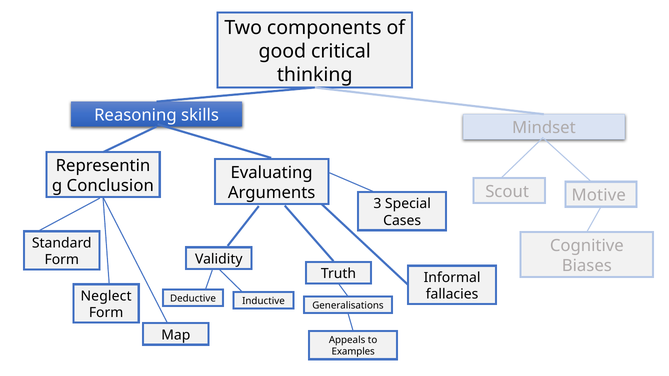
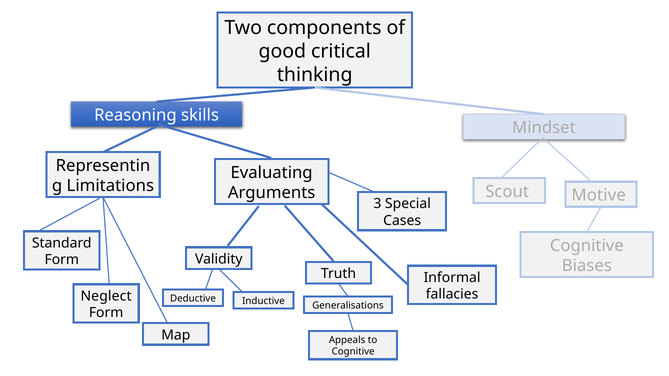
Conclusion: Conclusion -> Limitations
Examples at (353, 352): Examples -> Cognitive
